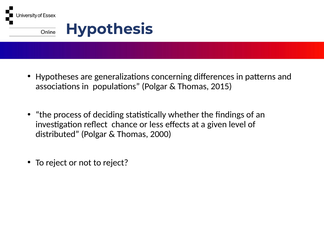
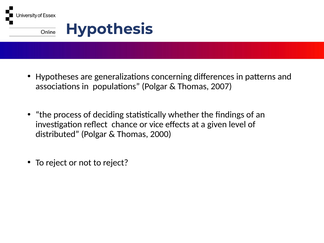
2015: 2015 -> 2007
less: less -> vice
